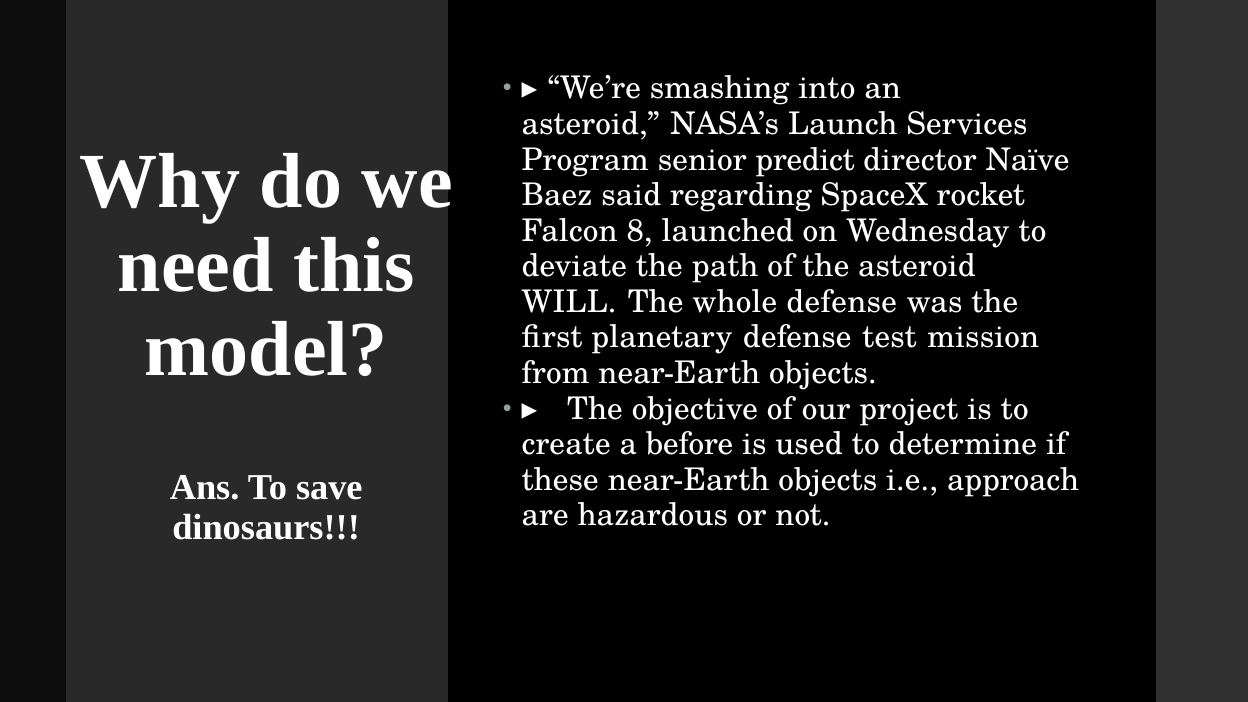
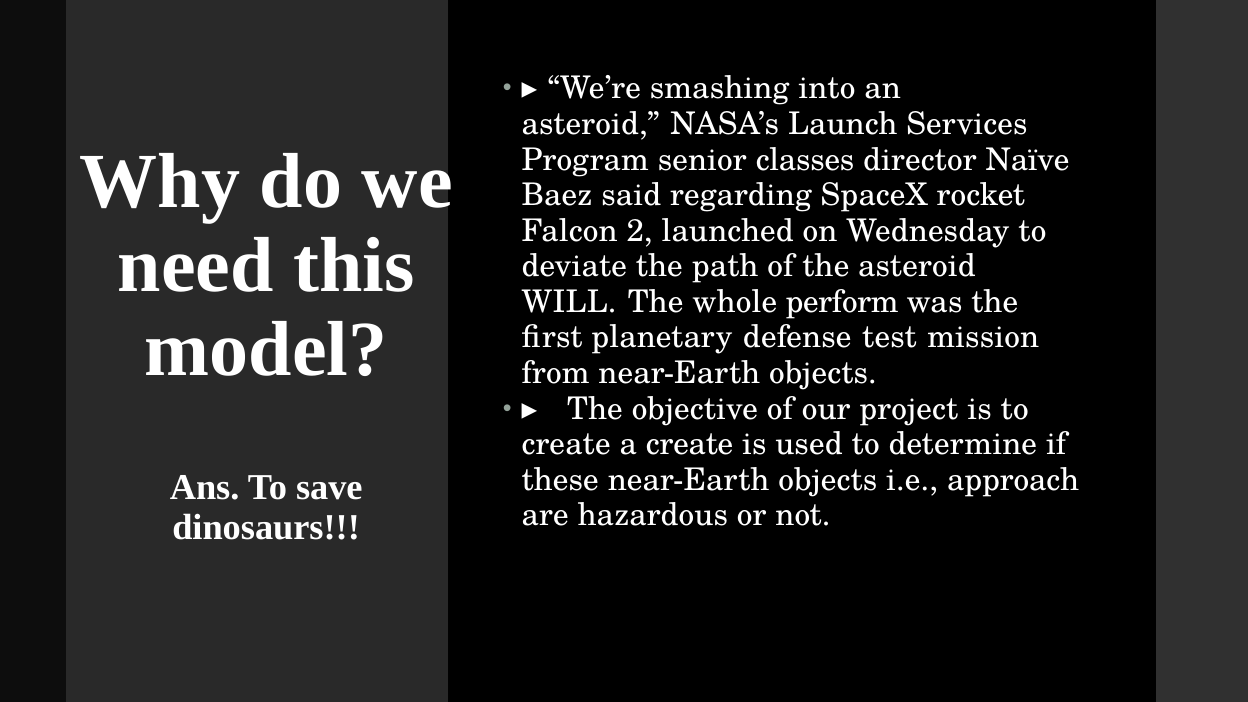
predict: predict -> classes
8: 8 -> 2
whole defense: defense -> perform
a before: before -> create
